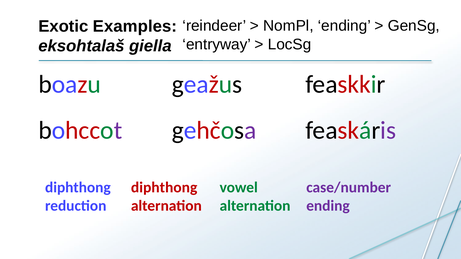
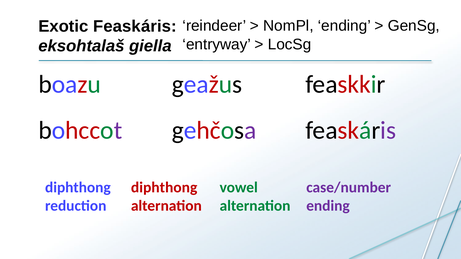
Exotic Examples: Examples -> Feaskáris
